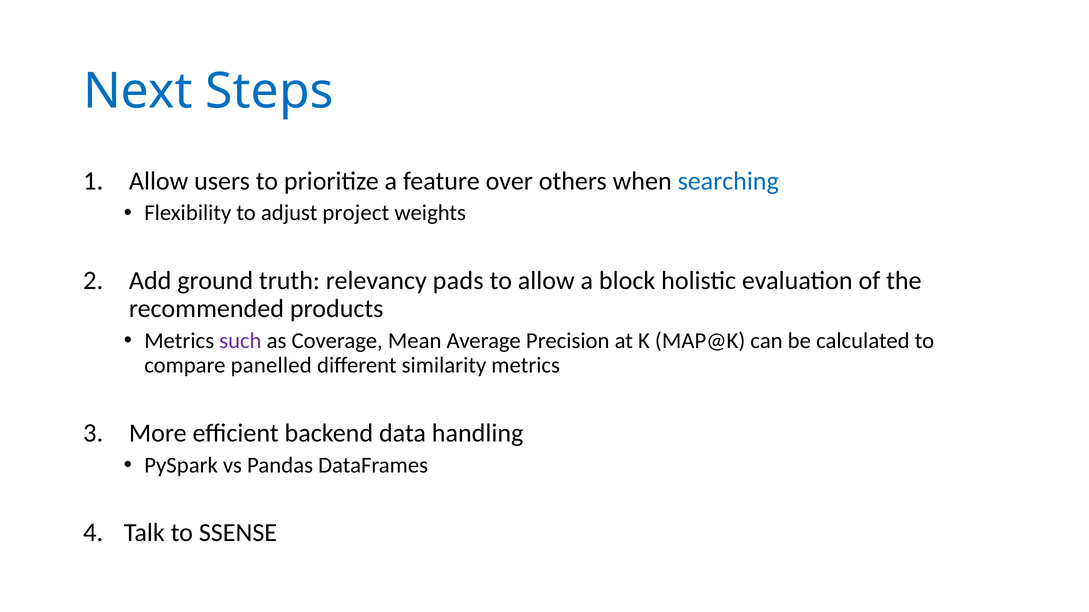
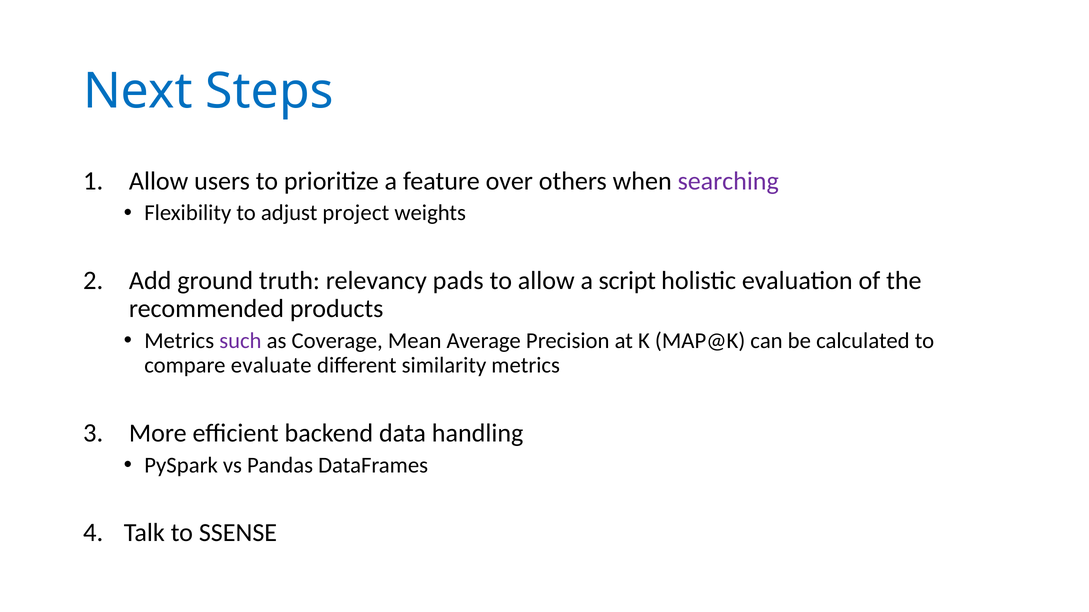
searching colour: blue -> purple
block: block -> script
panelled: panelled -> evaluate
